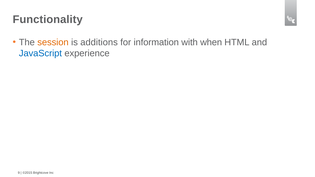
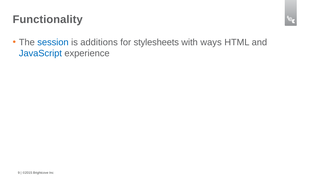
session colour: orange -> blue
information: information -> stylesheets
when: when -> ways
